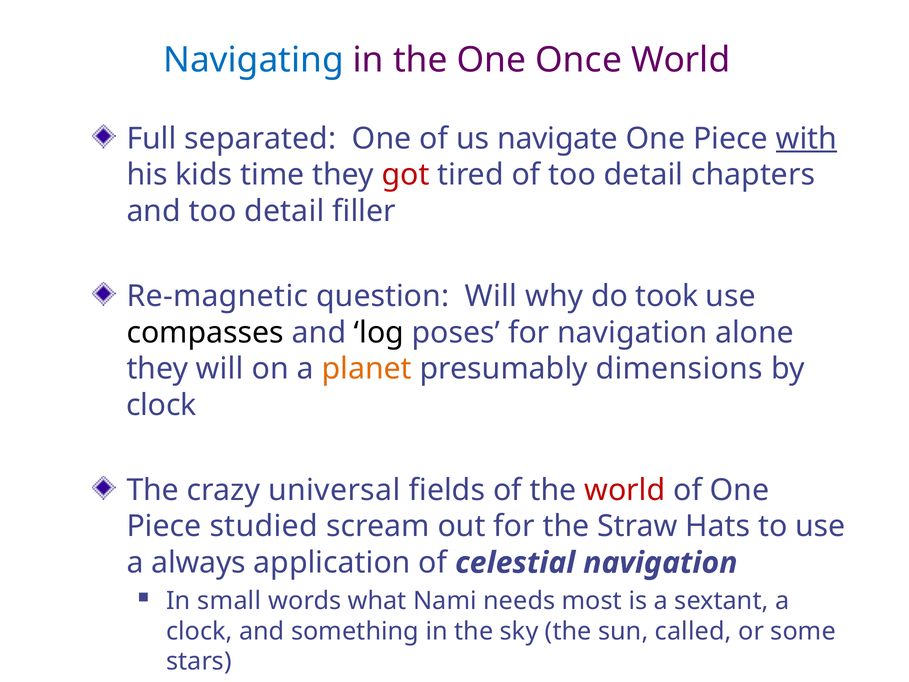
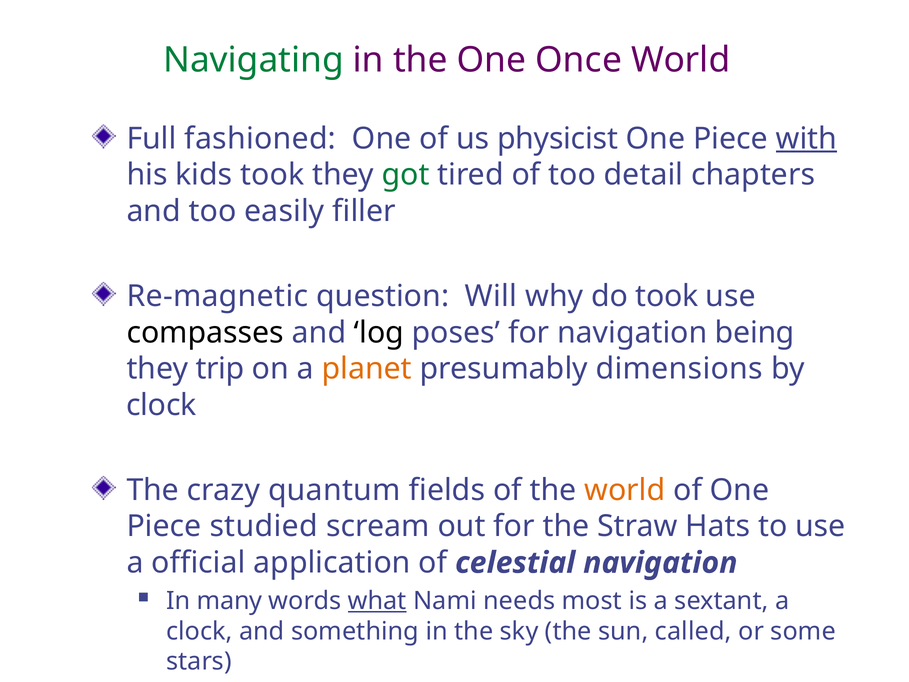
Navigating colour: blue -> green
separated: separated -> fashioned
navigate: navigate -> physicist
kids time: time -> took
got colour: red -> green
and too detail: detail -> easily
alone: alone -> being
they will: will -> trip
universal: universal -> quantum
world at (625, 490) colour: red -> orange
always: always -> official
small: small -> many
what underline: none -> present
